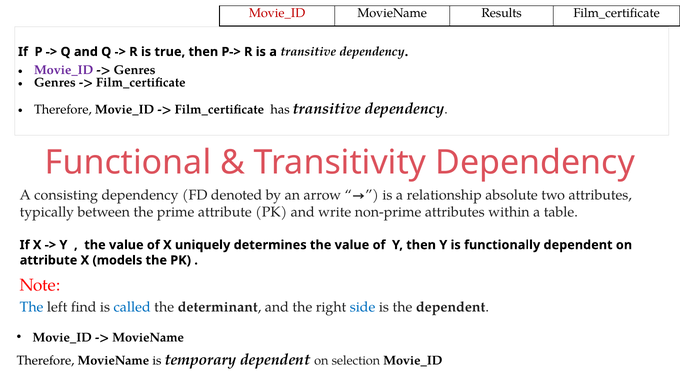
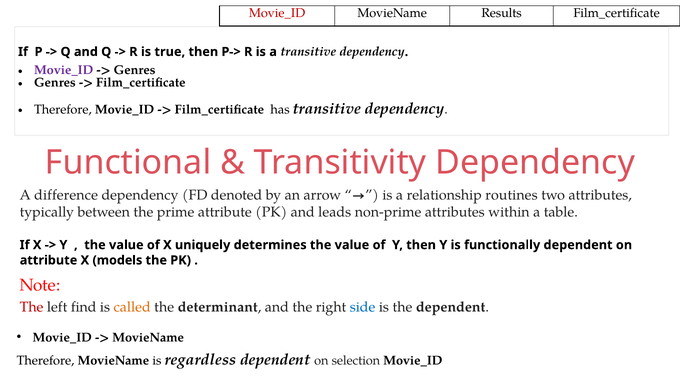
consisting: consisting -> difference
absolute: absolute -> routines
write: write -> leads
The at (32, 307) colour: blue -> red
called colour: blue -> orange
temporary: temporary -> regardless
